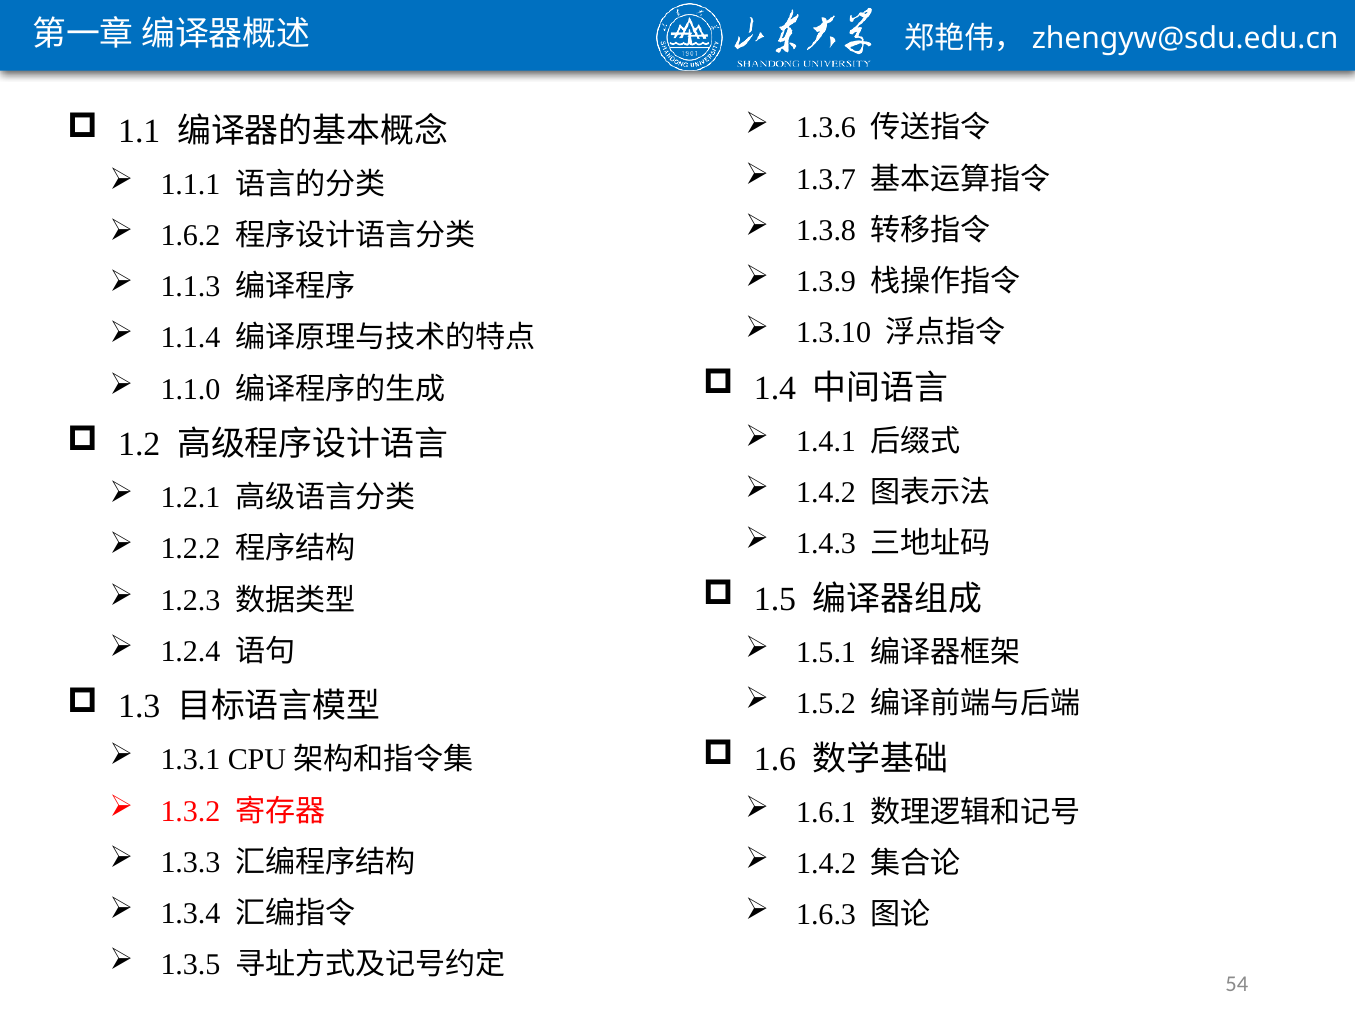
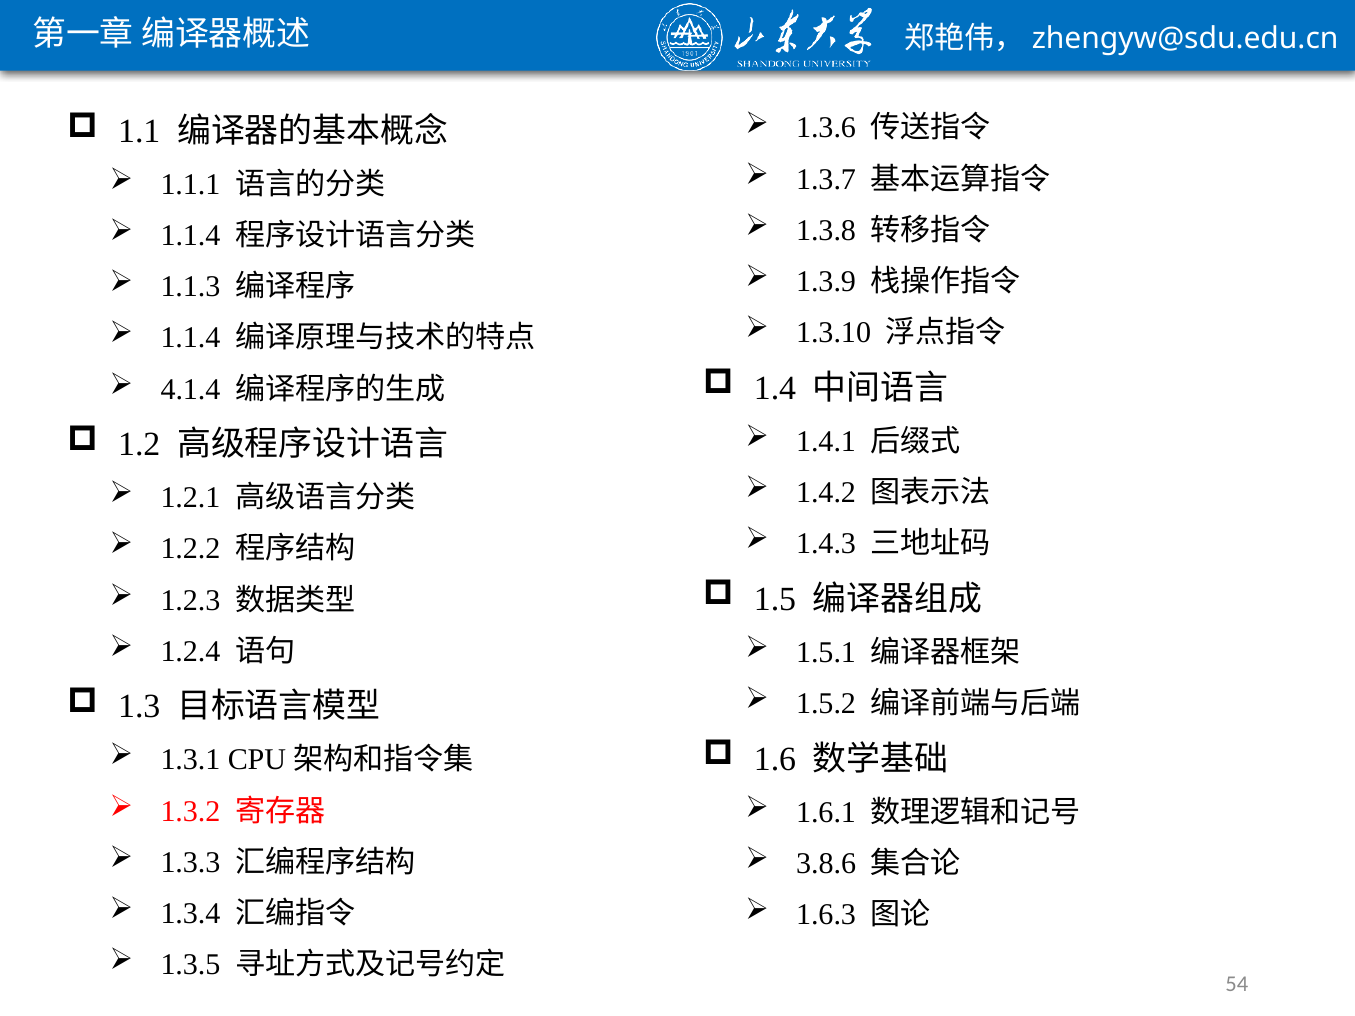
1.6.2 at (190, 236): 1.6.2 -> 1.1.4
1.1.0: 1.1.0 -> 4.1.4
1.4.2 at (826, 864): 1.4.2 -> 3.8.6
